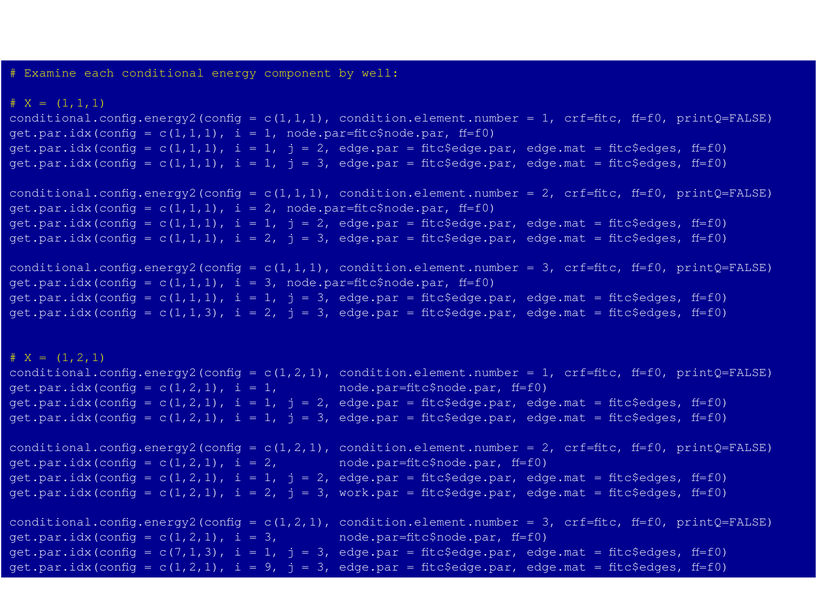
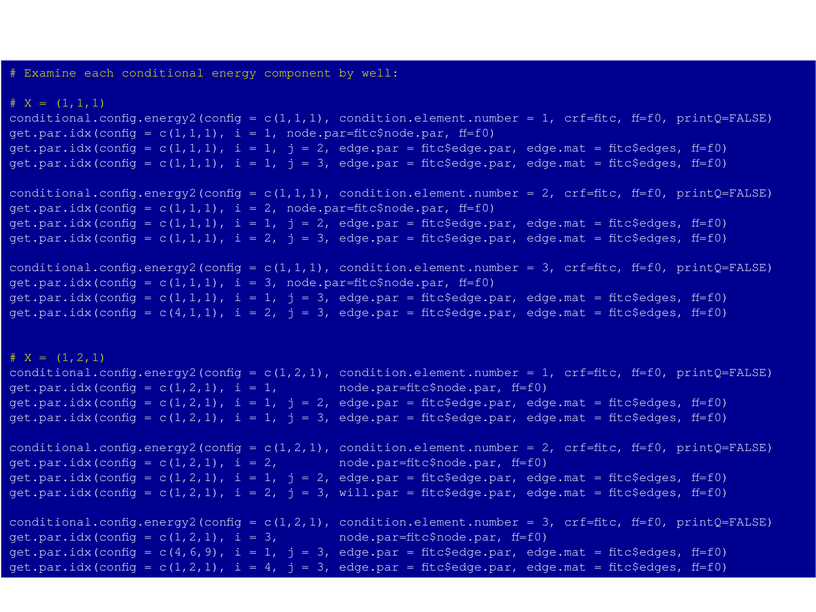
c(1,1,3: c(1,1,3 -> c(4,1,1
work.par: work.par -> will.par
c(7,1,3: c(7,1,3 -> c(4,6,9
9: 9 -> 4
